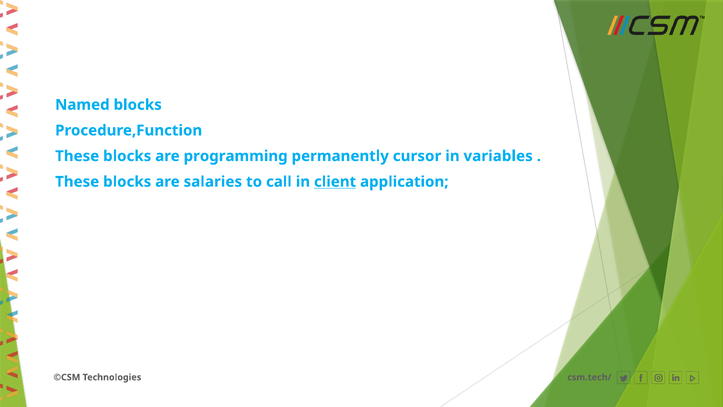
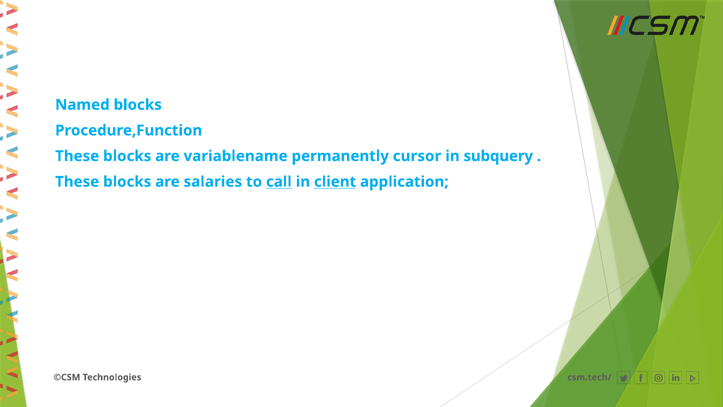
programming: programming -> variablename
variables: variables -> subquery
call underline: none -> present
